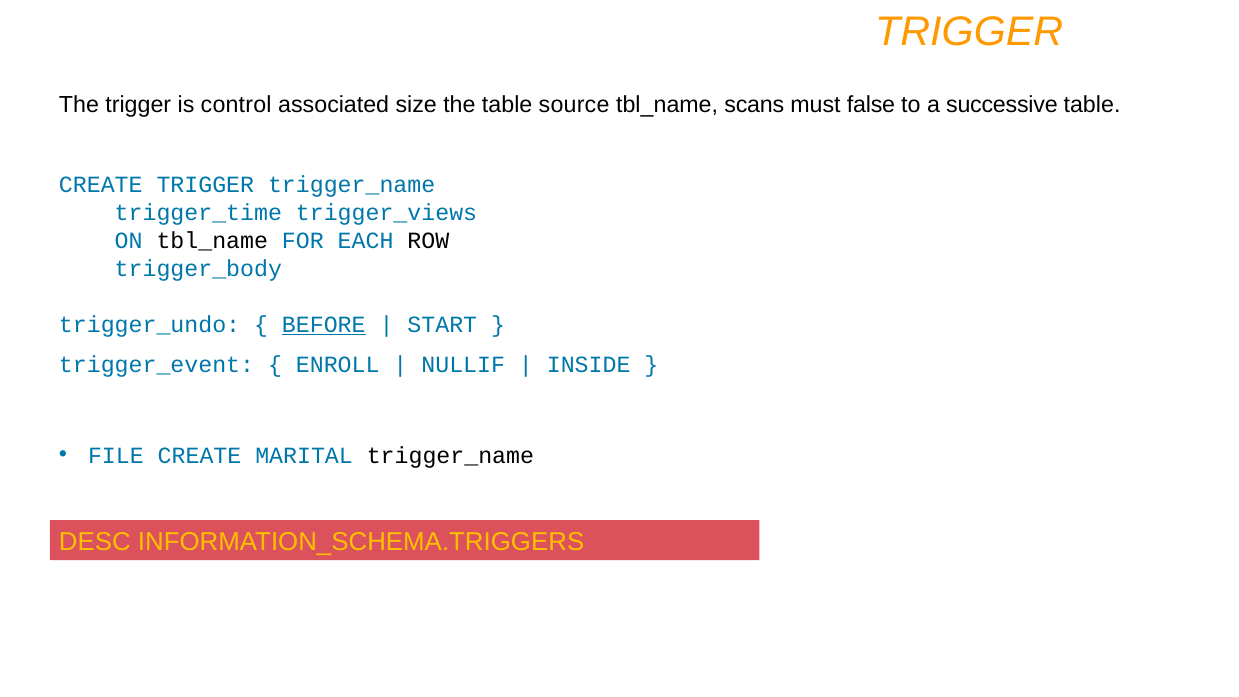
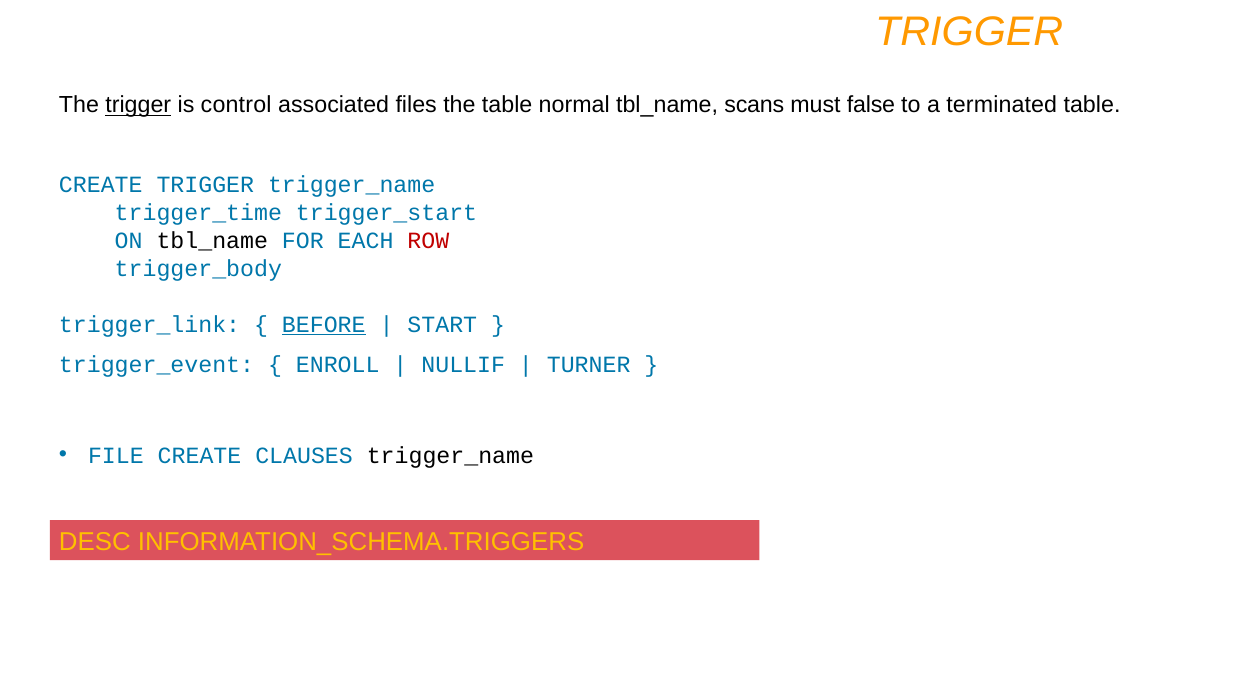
trigger at (138, 105) underline: none -> present
size: size -> files
source: source -> normal
successive: successive -> terminated
trigger_views: trigger_views -> trigger_start
ROW colour: black -> red
trigger_undo: trigger_undo -> trigger_link
INSIDE: INSIDE -> TURNER
MARITAL: MARITAL -> CLAUSES
